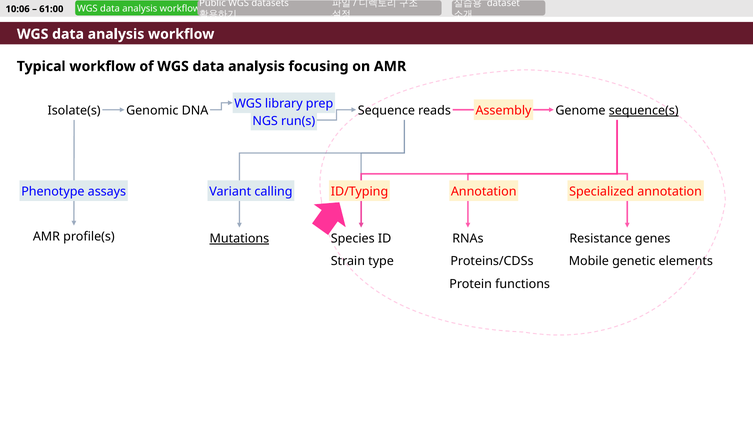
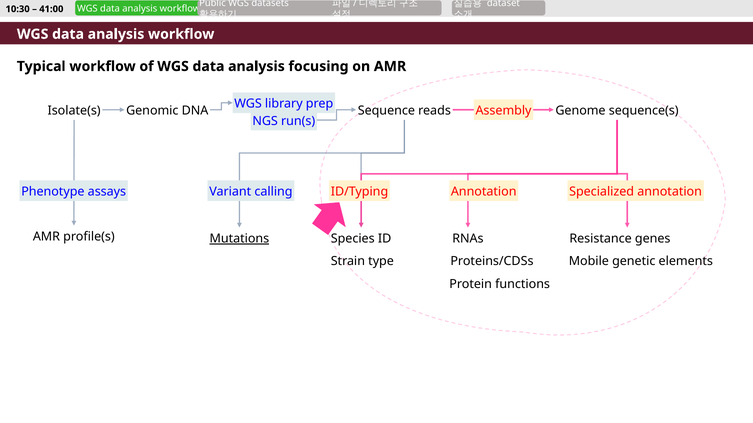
10:06: 10:06 -> 10:30
61:00: 61:00 -> 41:00
sequence(s underline: present -> none
